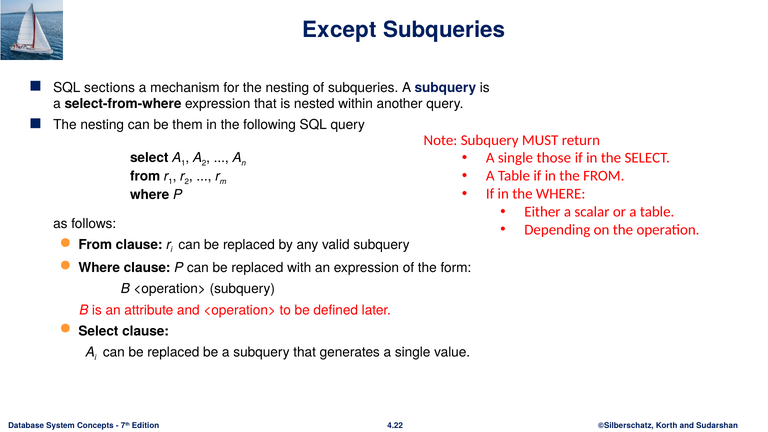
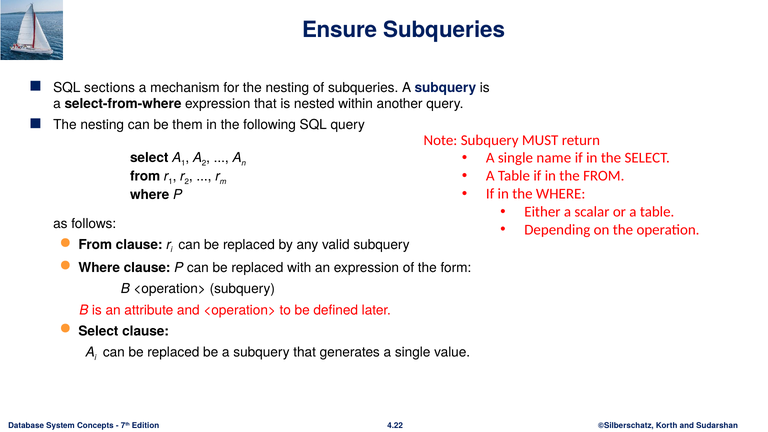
Except: Except -> Ensure
those: those -> name
